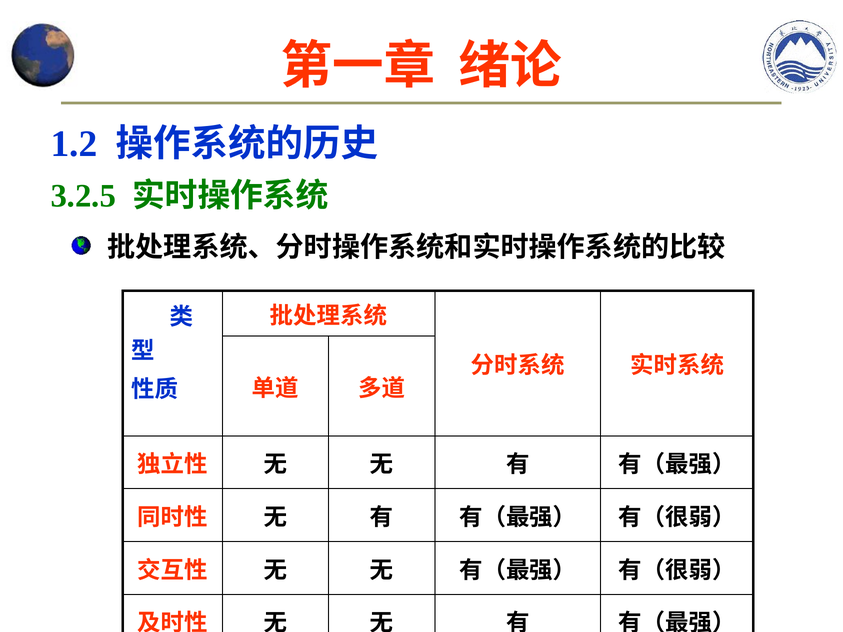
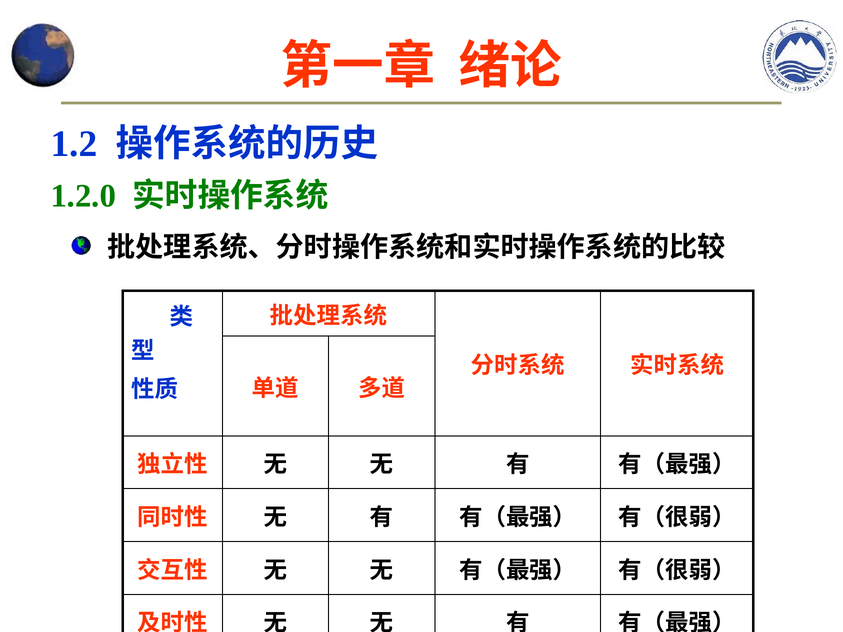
3.2.5: 3.2.5 -> 1.2.0
